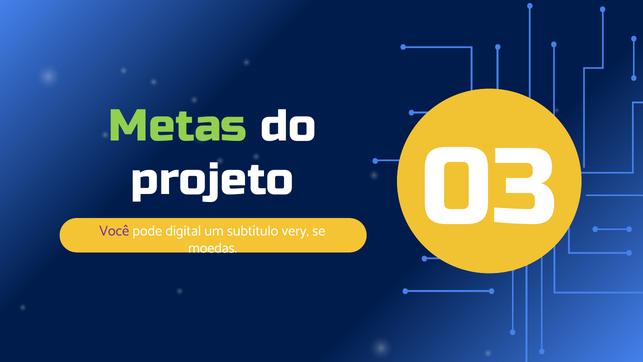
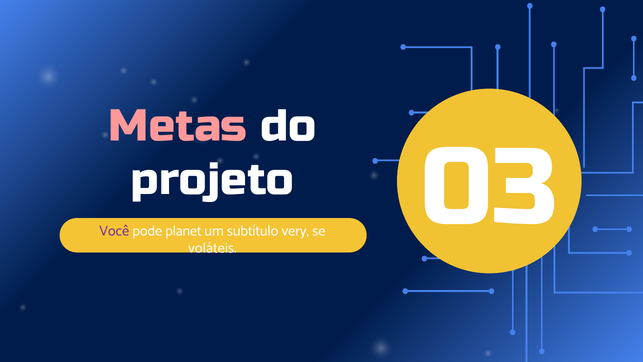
Metas colour: light green -> pink
digital: digital -> planet
moedas: moedas -> voláteis
